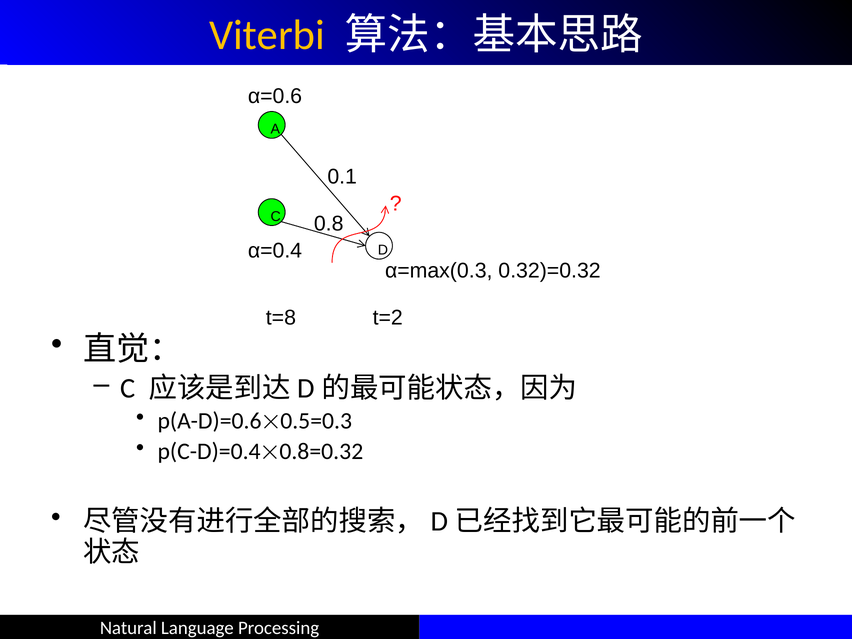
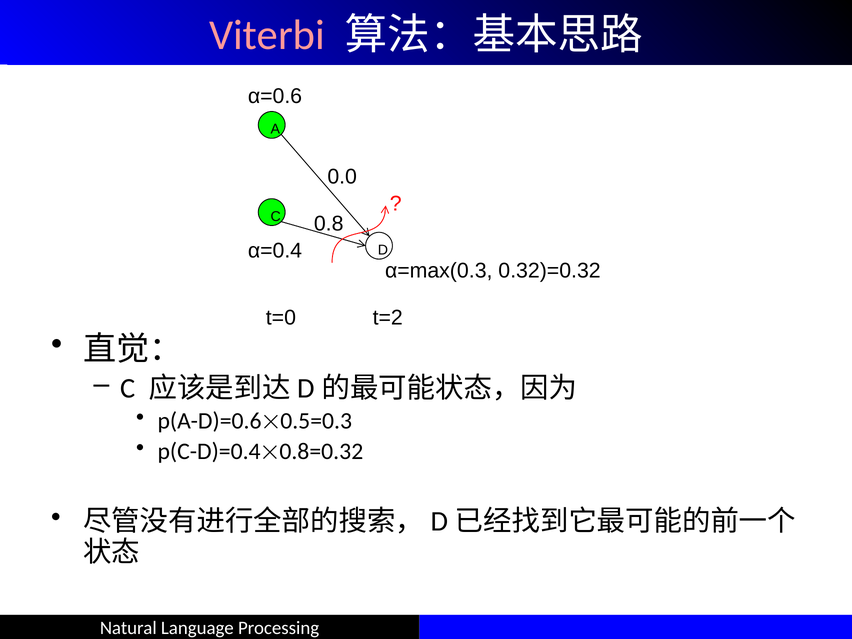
Viterbi colour: yellow -> pink
0.1: 0.1 -> 0.0
t=8: t=8 -> t=0
